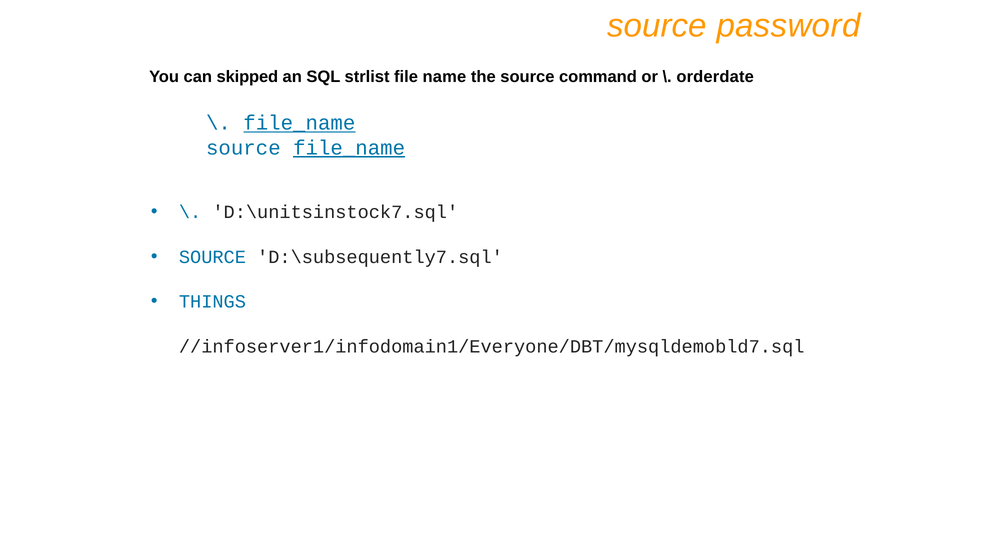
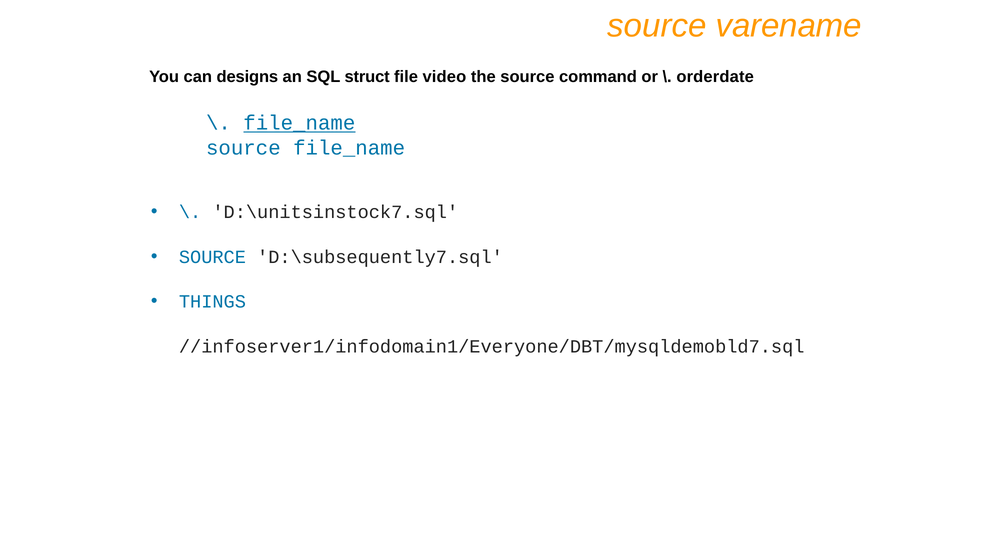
password: password -> varename
skipped: skipped -> designs
strlist: strlist -> struct
name: name -> video
file_name at (349, 148) underline: present -> none
